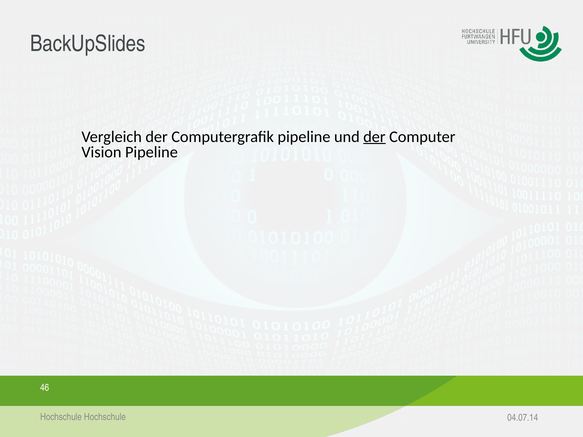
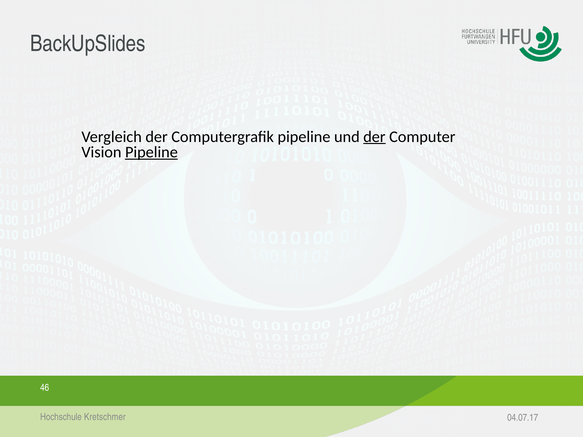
Pipeline at (151, 152) underline: none -> present
Hochschule Hochschule: Hochschule -> Kretschmer
04.07.14: 04.07.14 -> 04.07.17
